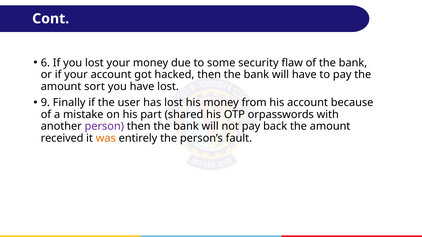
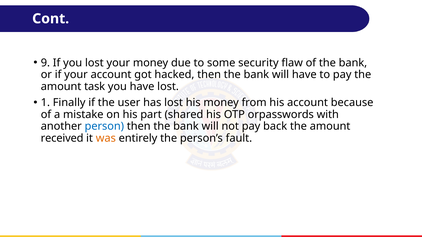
6: 6 -> 9
sort: sort -> task
9: 9 -> 1
person colour: purple -> blue
